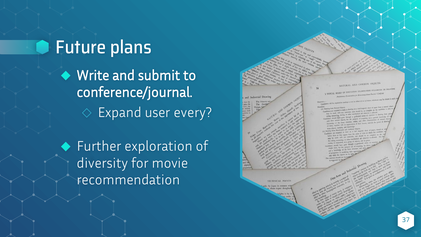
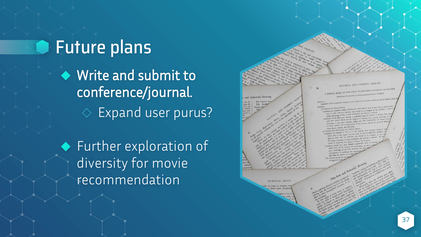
every: every -> purus
